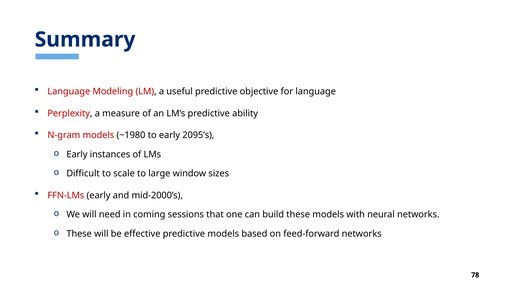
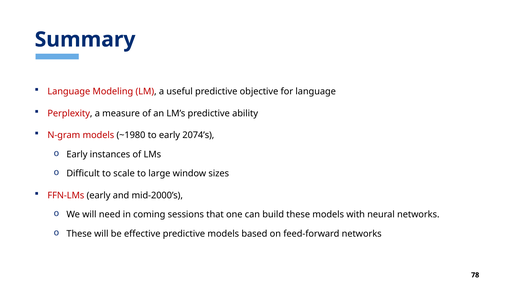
2095’s: 2095’s -> 2074’s
